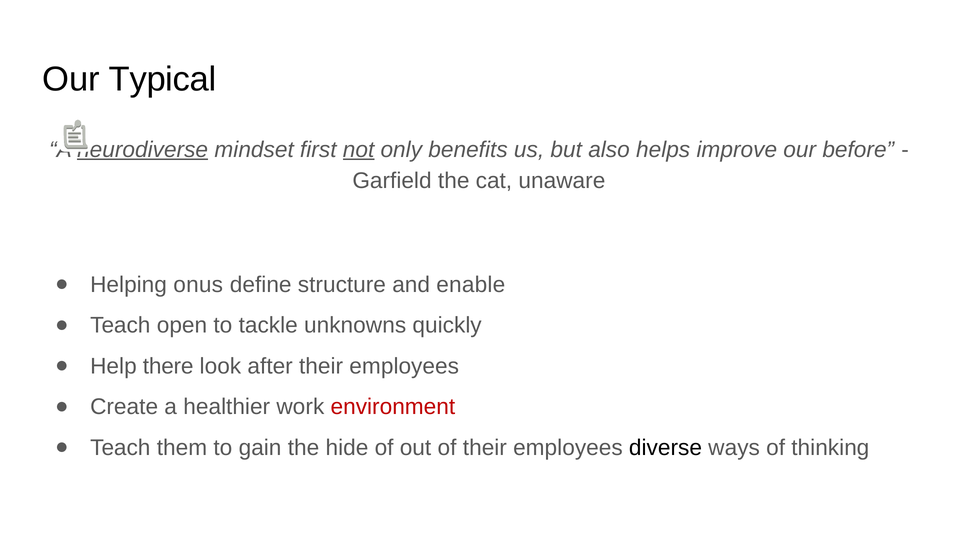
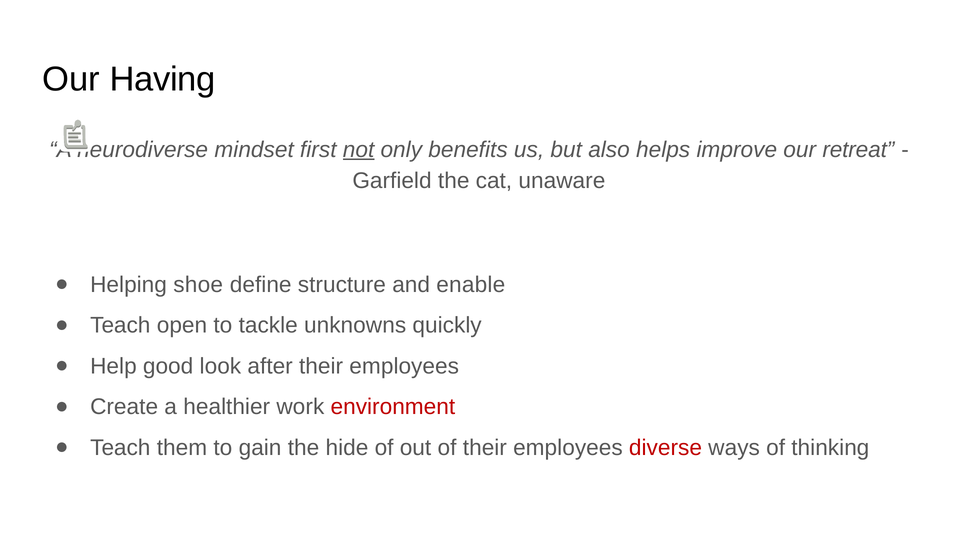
Typical: Typical -> Having
neurodiverse underline: present -> none
before: before -> retreat
onus: onus -> shoe
there: there -> good
diverse colour: black -> red
